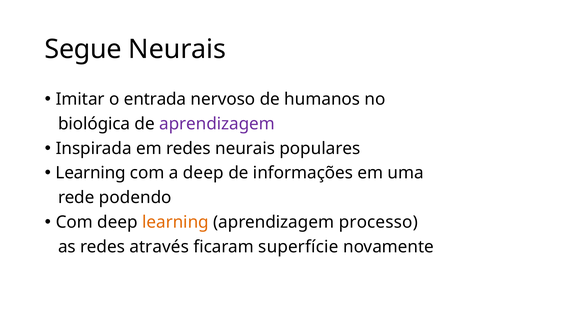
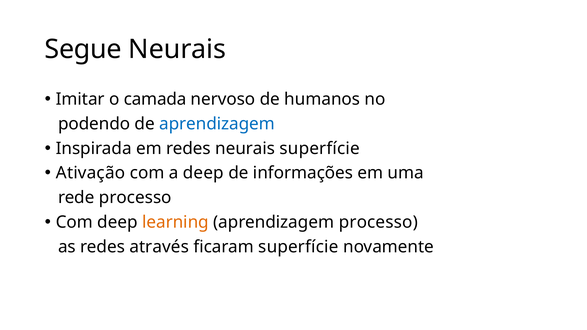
entrada: entrada -> camada
biológica: biológica -> podendo
aprendizagem at (217, 124) colour: purple -> blue
neurais populares: populares -> superfície
Learning at (91, 173): Learning -> Ativação
rede podendo: podendo -> processo
